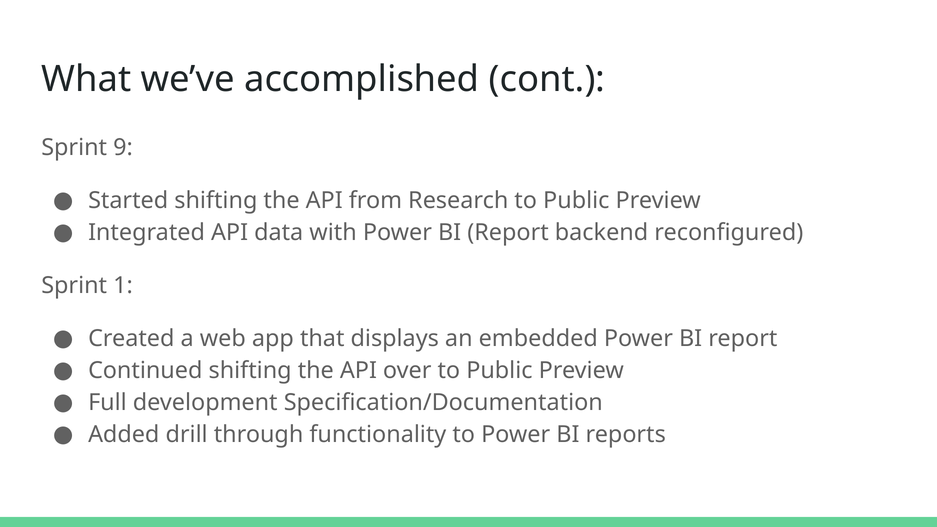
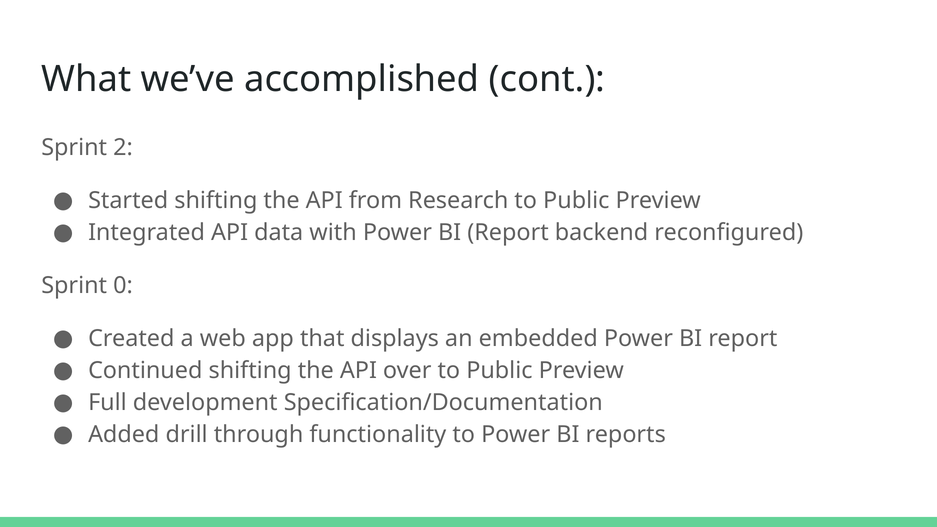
9: 9 -> 2
1: 1 -> 0
